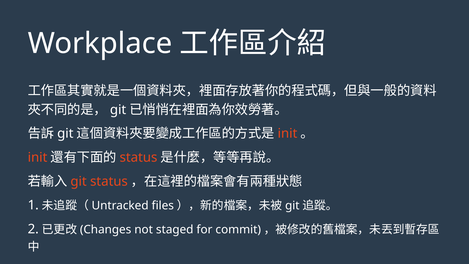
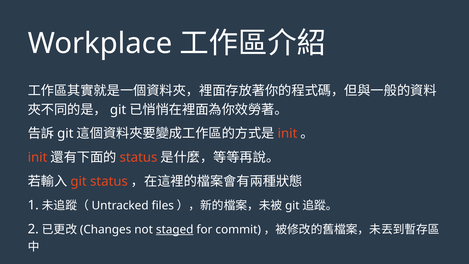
staged underline: none -> present
